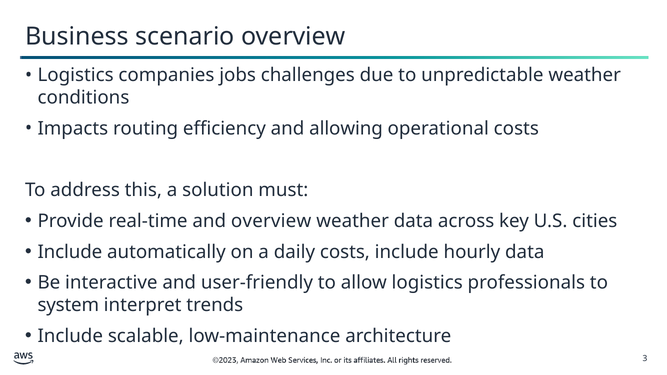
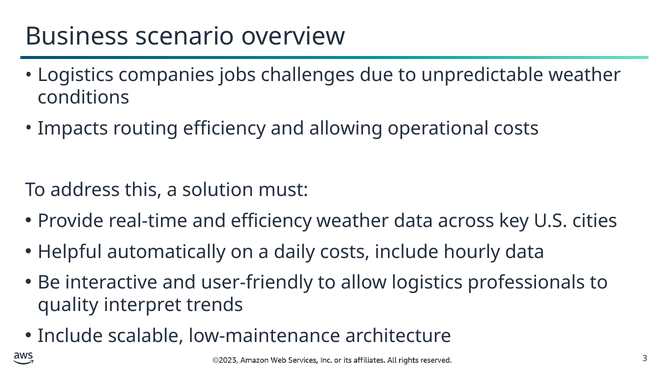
and overview: overview -> efficiency
Include at (70, 252): Include -> Helpful
system: system -> quality
